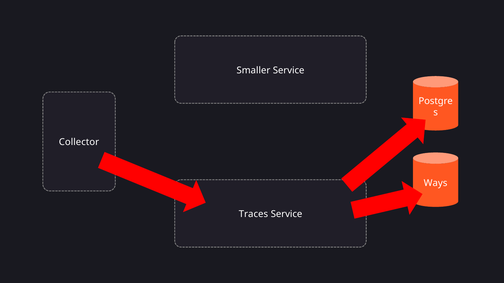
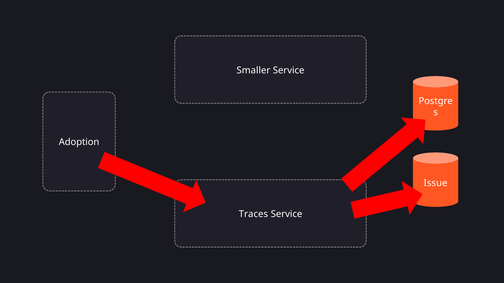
Collector: Collector -> Adoption
Ways: Ways -> Issue
